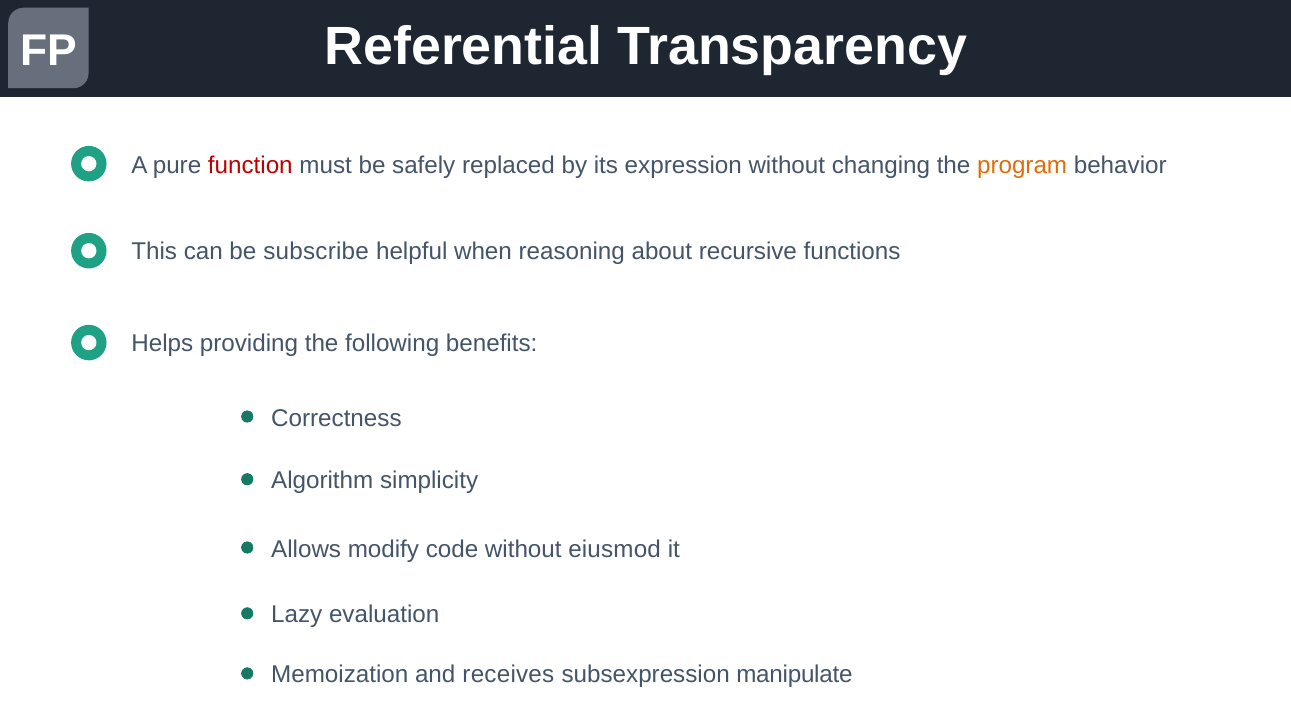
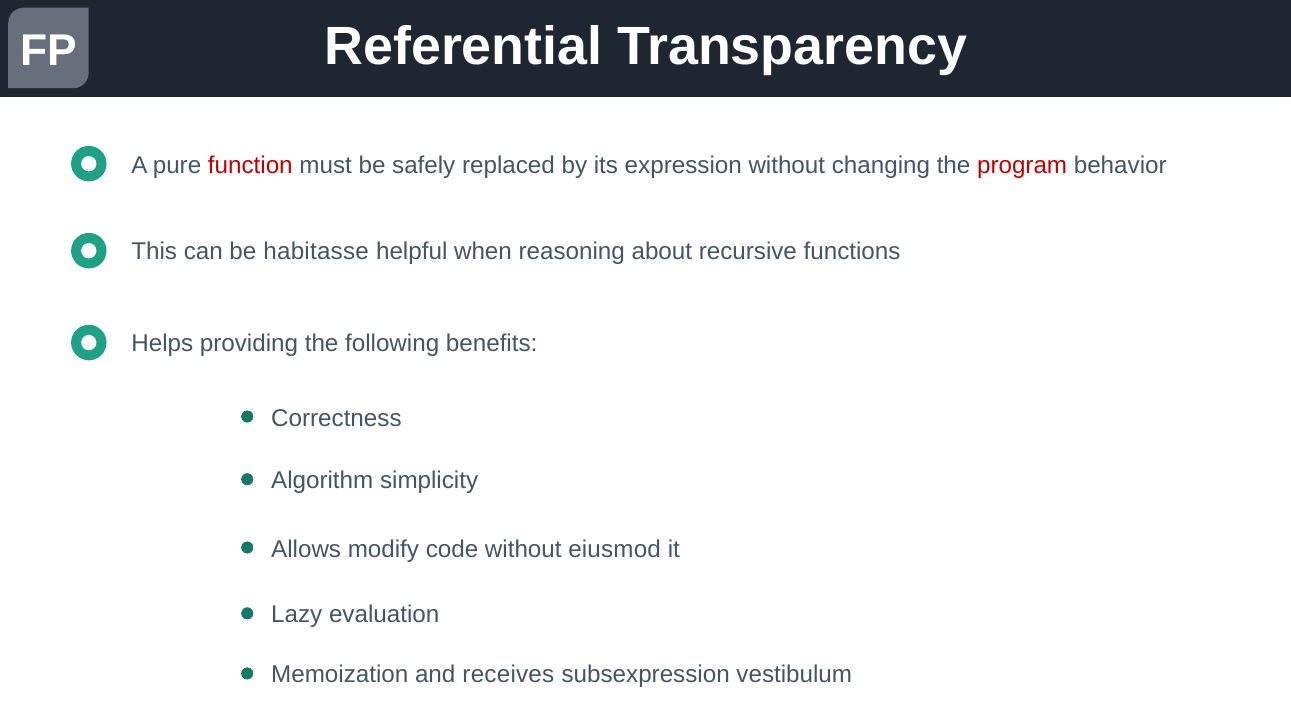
program colour: orange -> red
subscribe: subscribe -> habitasse
manipulate: manipulate -> vestibulum
